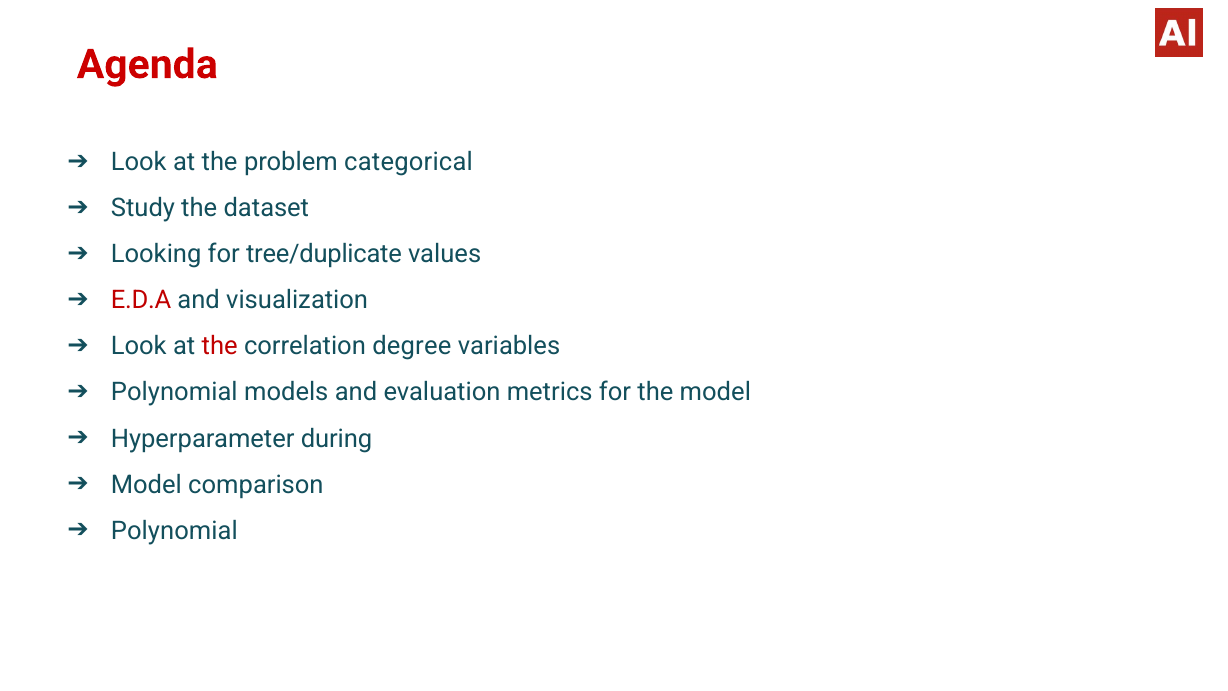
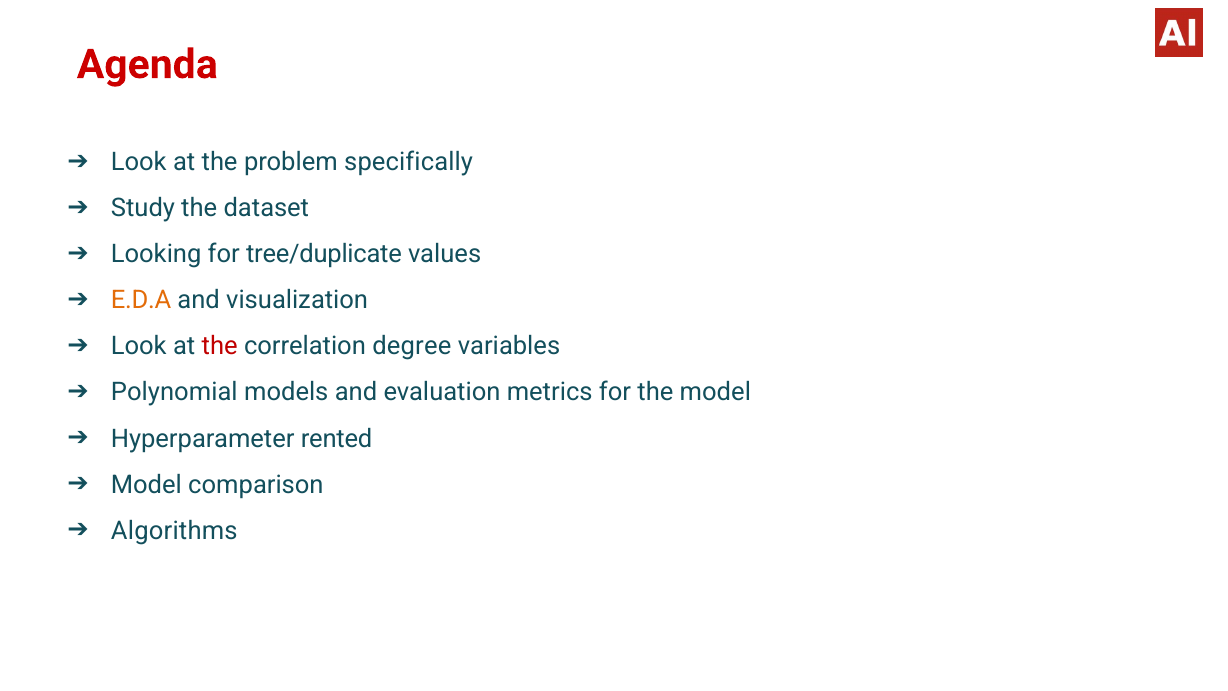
categorical: categorical -> specifically
E.D.A colour: red -> orange
during: during -> rented
Polynomial at (174, 530): Polynomial -> Algorithms
